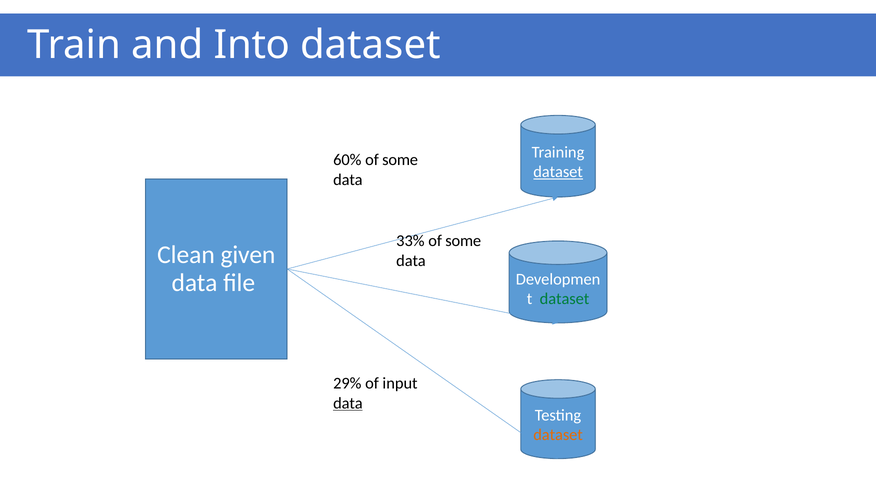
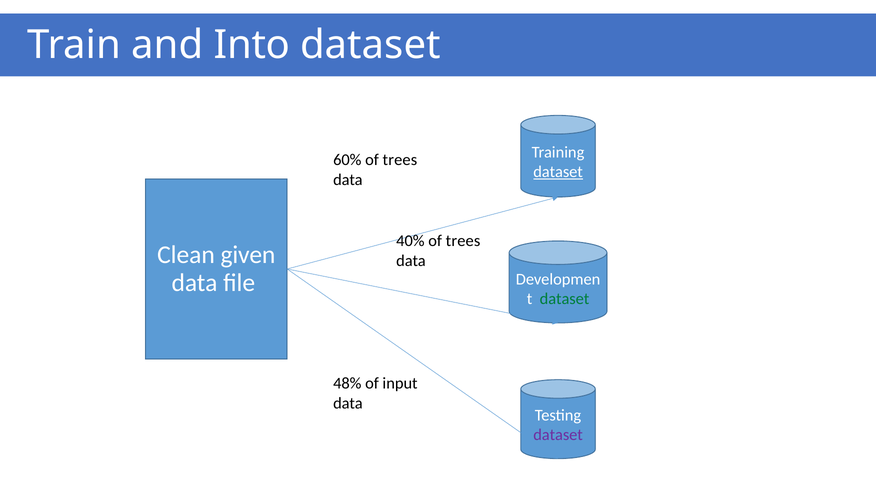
60% of some: some -> trees
33%: 33% -> 40%
some at (463, 241): some -> trees
29%: 29% -> 48%
data at (348, 403) underline: present -> none
dataset at (558, 435) colour: orange -> purple
